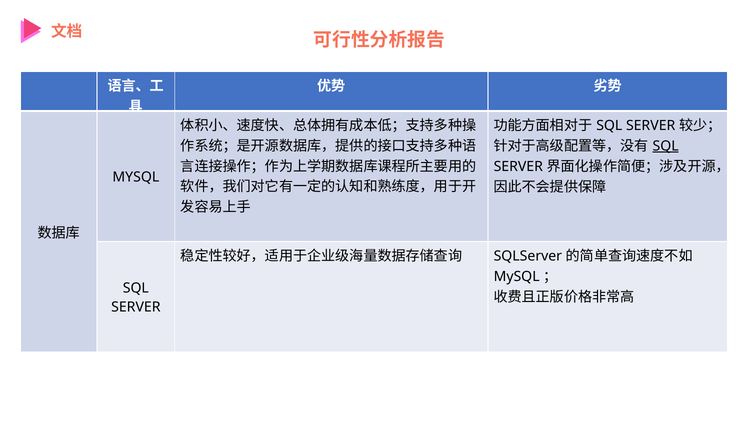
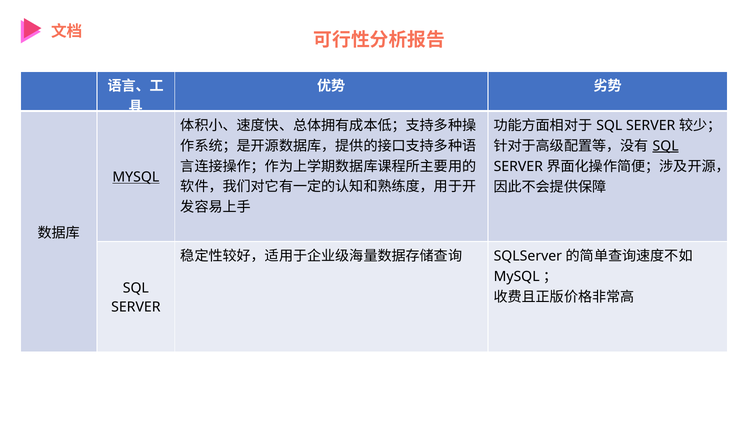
MYSQL at (136, 177) underline: none -> present
